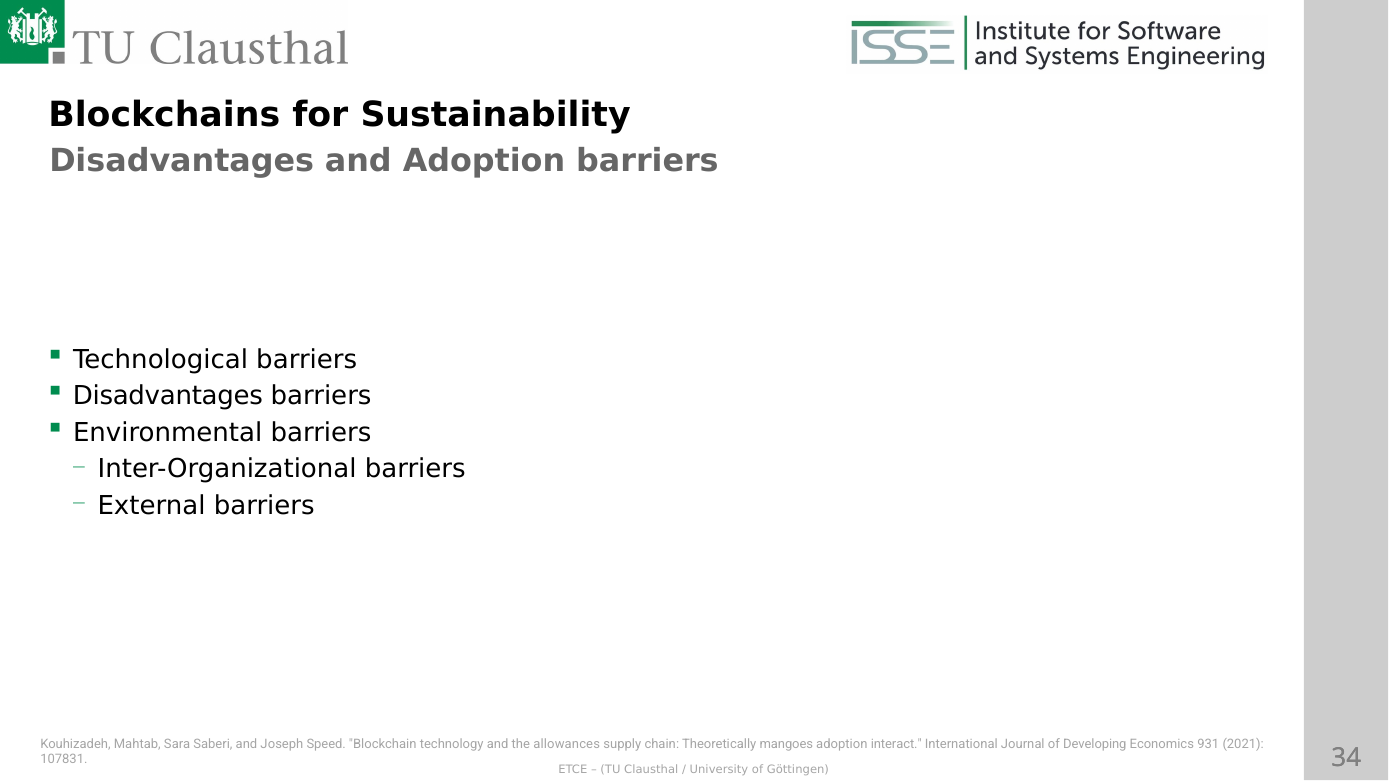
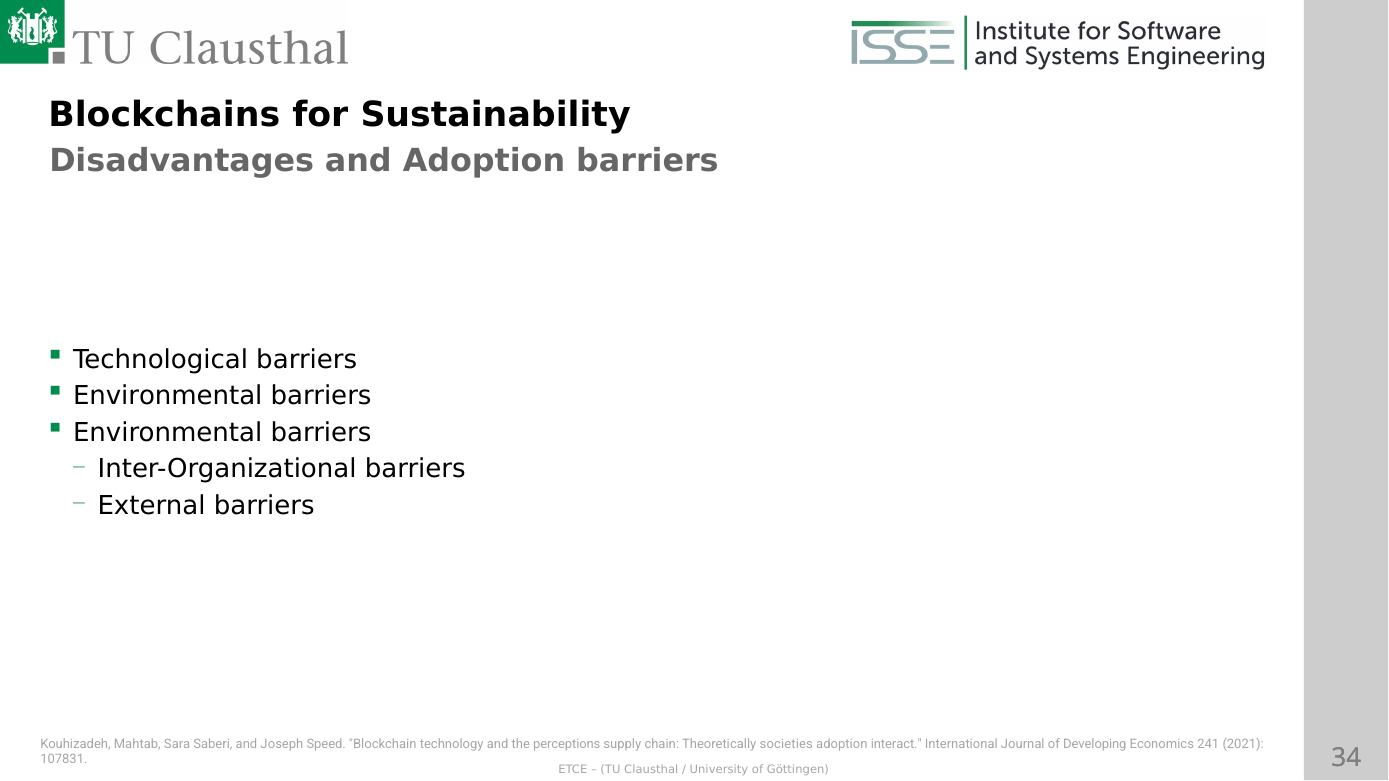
Disadvantages at (168, 397): Disadvantages -> Environmental
allowances: allowances -> perceptions
mangoes: mangoes -> societies
931: 931 -> 241
